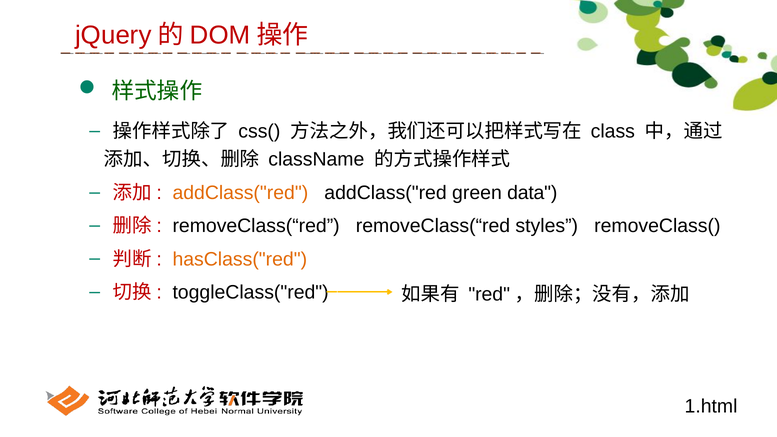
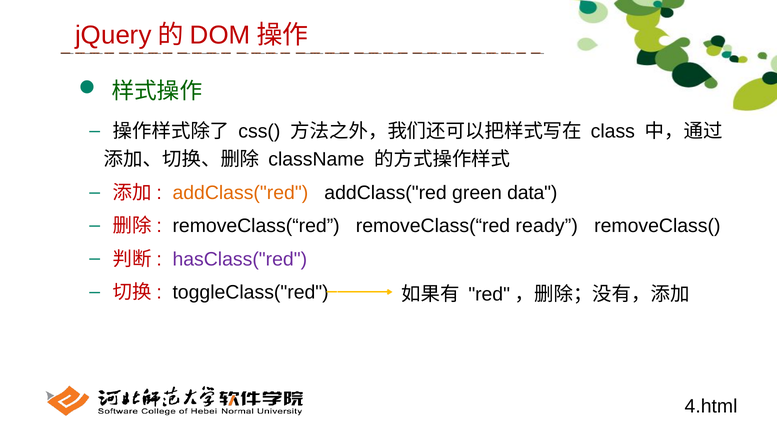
styles: styles -> ready
hasClass("red colour: orange -> purple
1.html: 1.html -> 4.html
